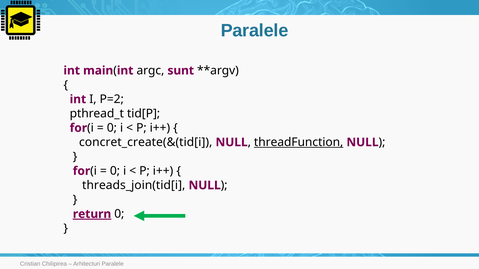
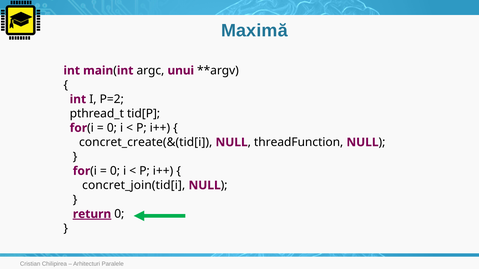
Paralele at (255, 30): Paralele -> Maximă
sunt: sunt -> unui
threadFunction underline: present -> none
threads_join(tid[i: threads_join(tid[i -> concret_join(tid[i
